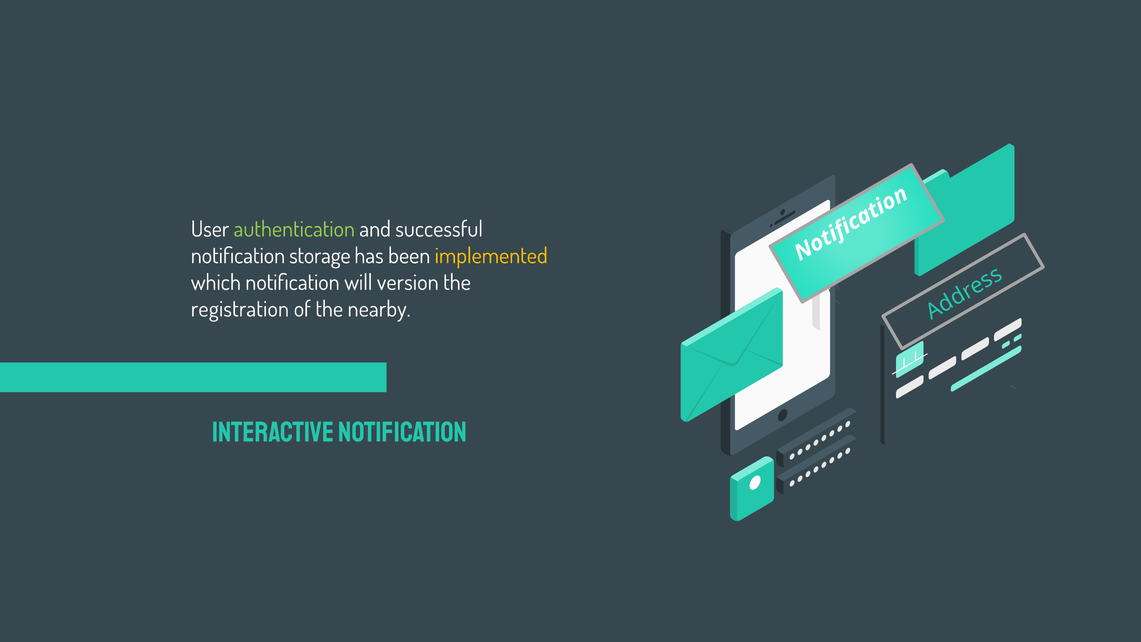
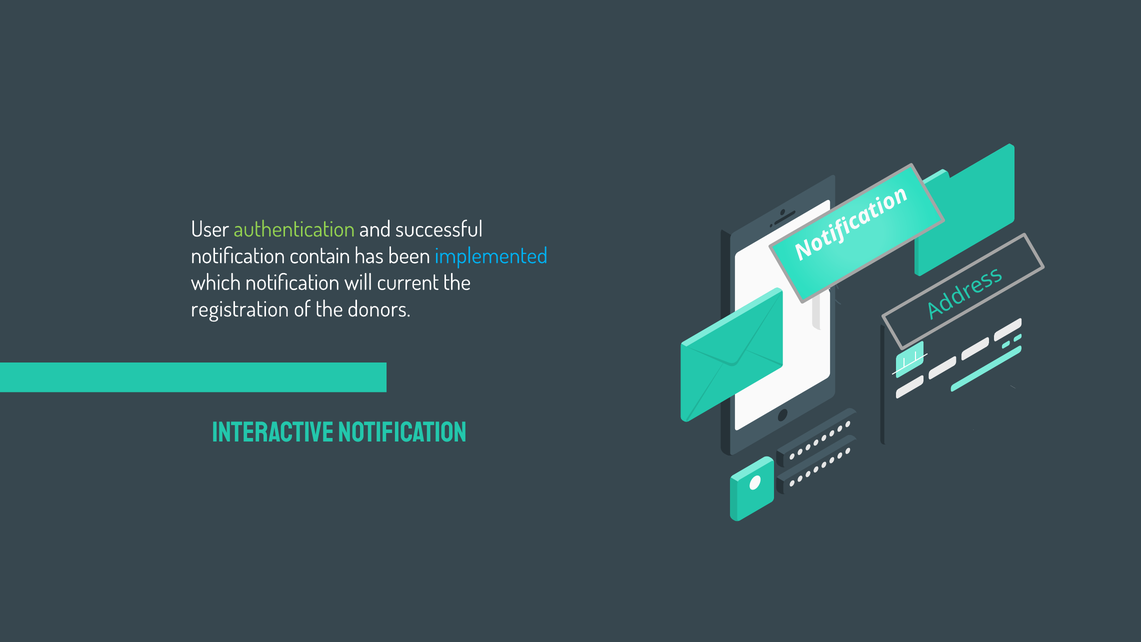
storage: storage -> contain
implemented colour: yellow -> light blue
version: version -> current
nearby: nearby -> donors
